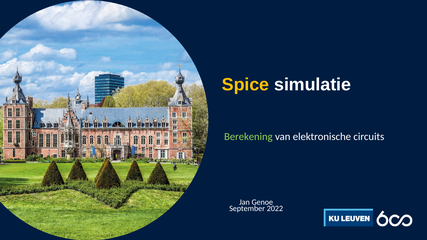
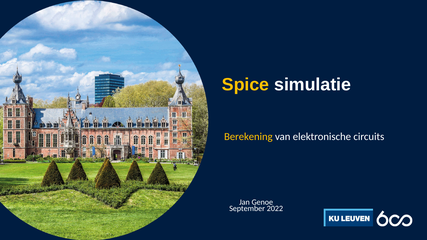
Berekening colour: light green -> yellow
